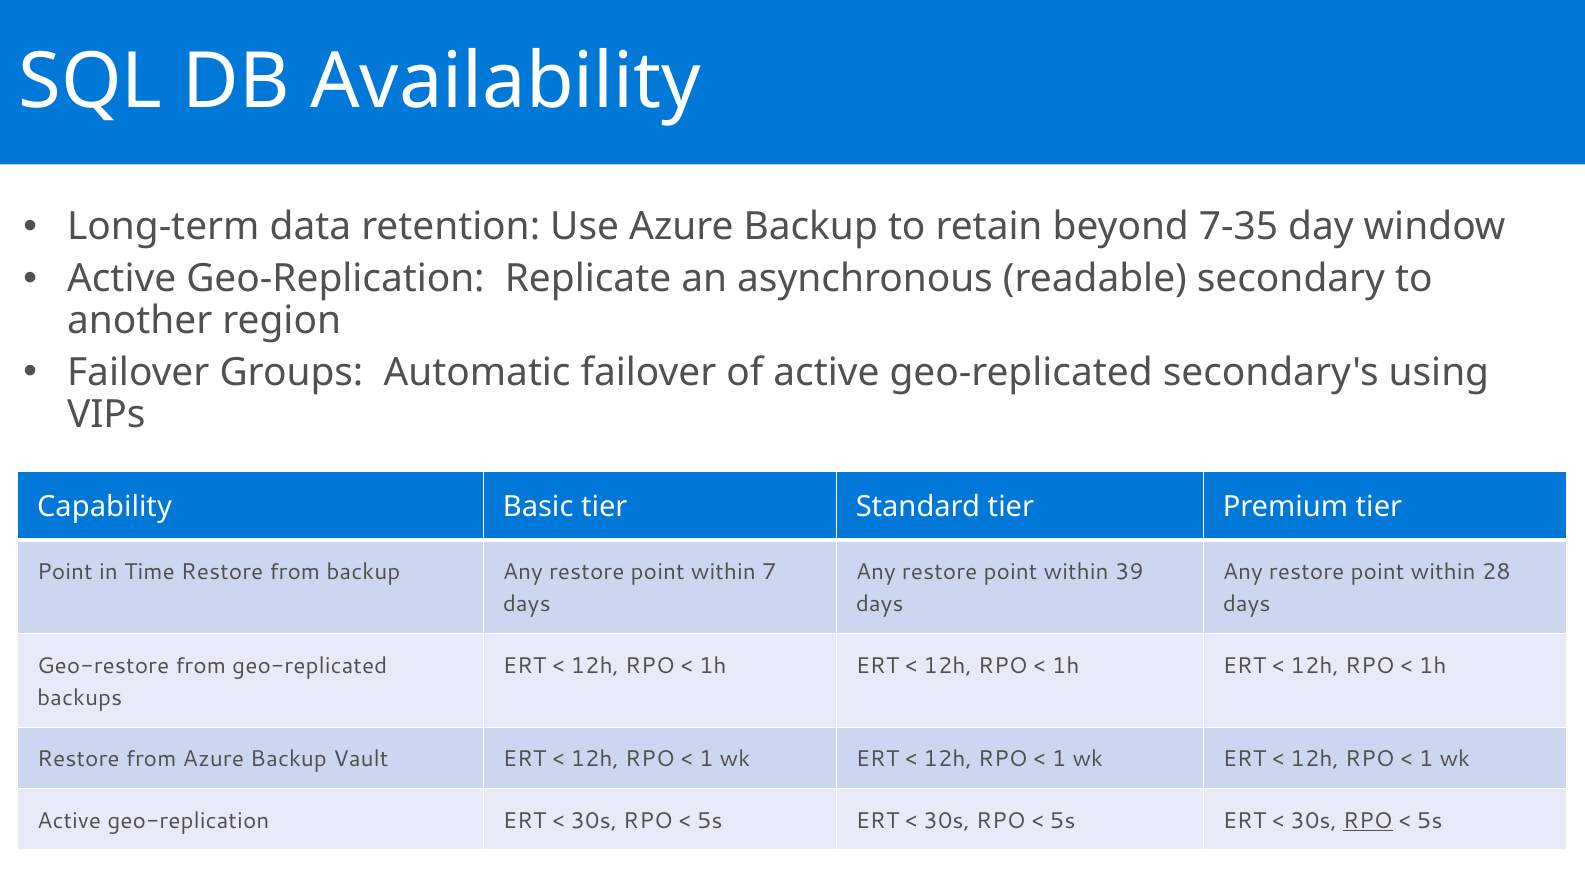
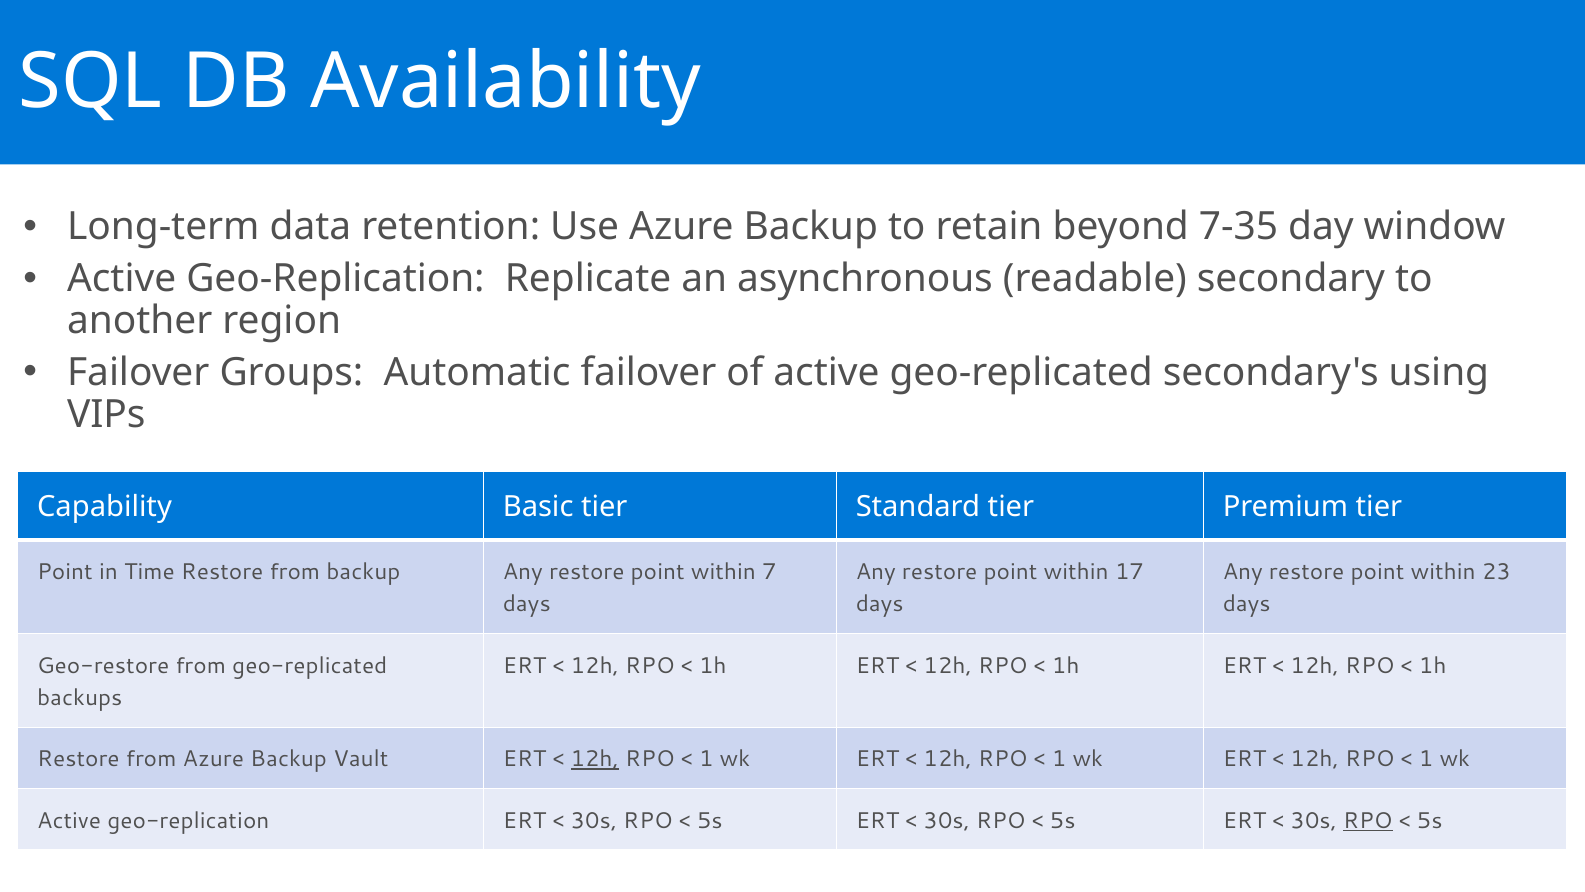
39: 39 -> 17
28: 28 -> 23
12h at (595, 759) underline: none -> present
